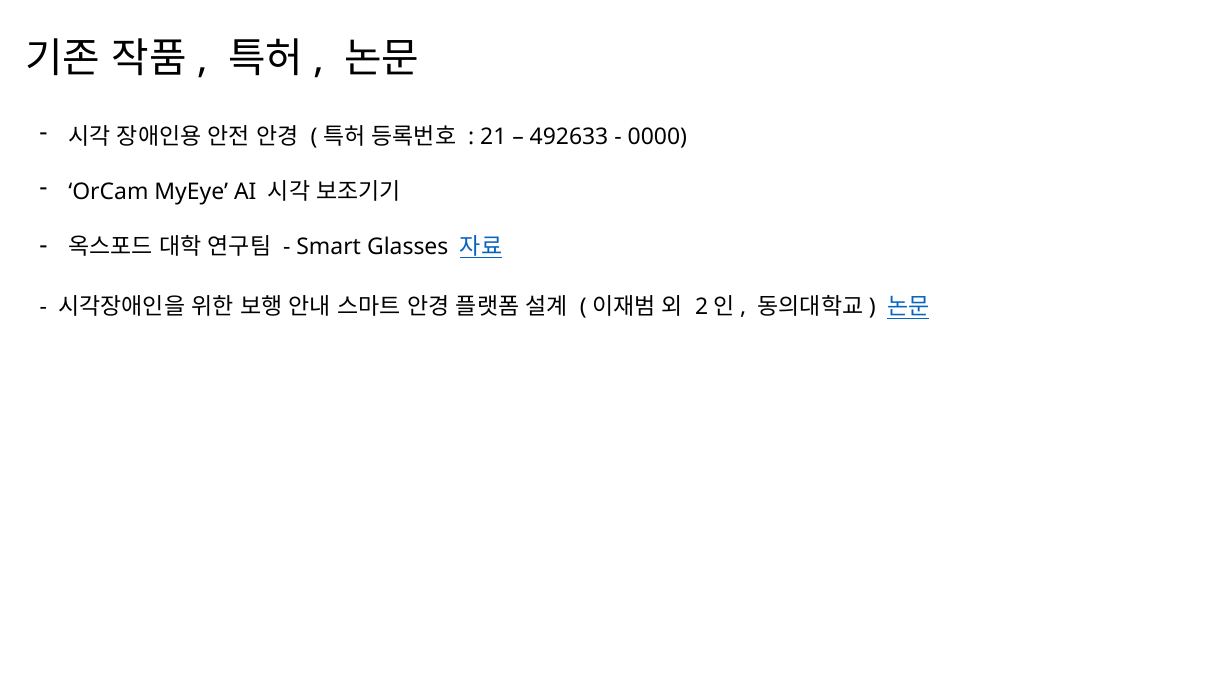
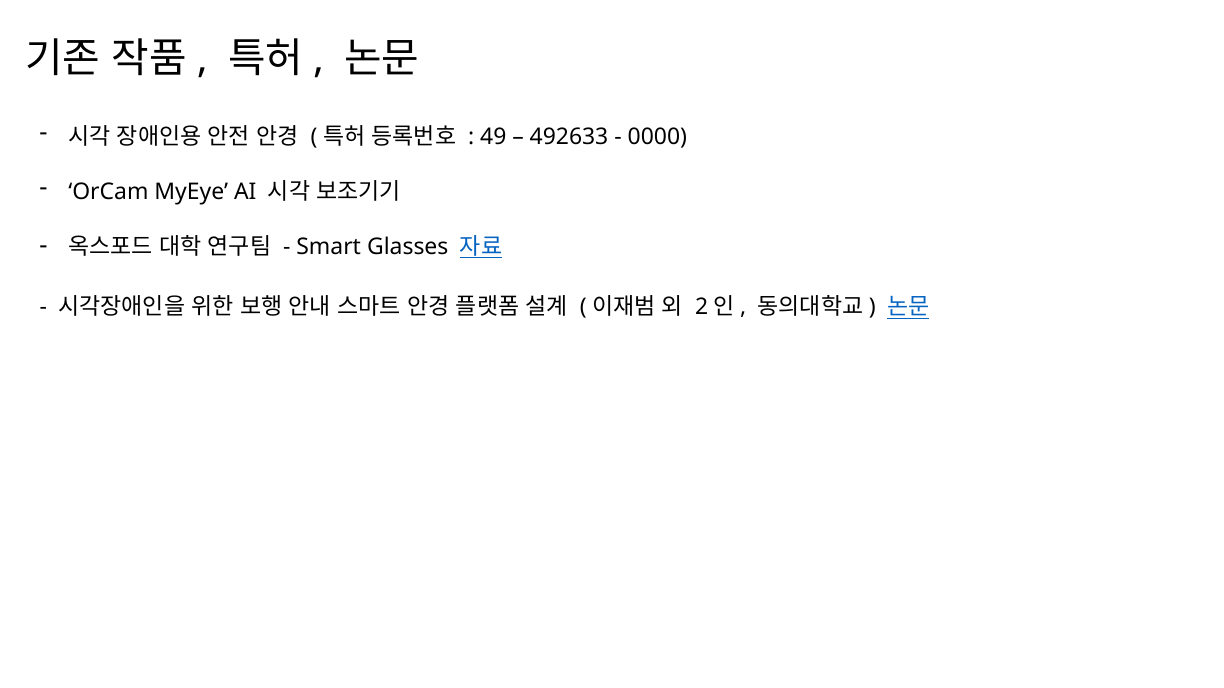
21: 21 -> 49
